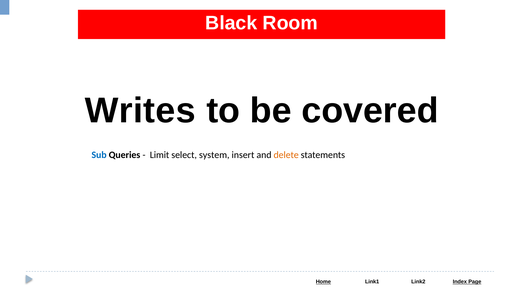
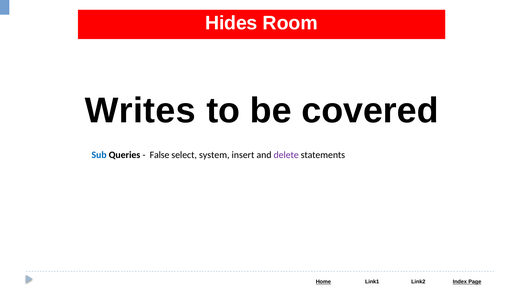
Black: Black -> Hides
Limit: Limit -> False
delete colour: orange -> purple
